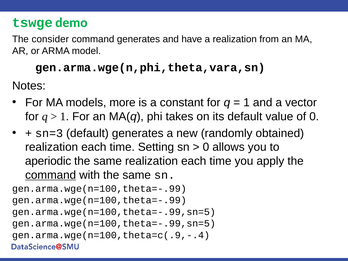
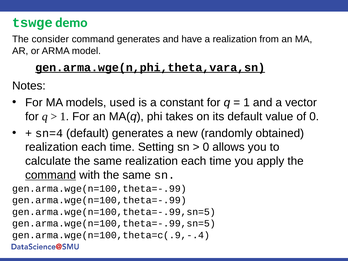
gen.arma.wge(n,phi,theta,vara,sn underline: none -> present
more: more -> used
sn=3: sn=3 -> sn=4
aperiodic: aperiodic -> calculate
